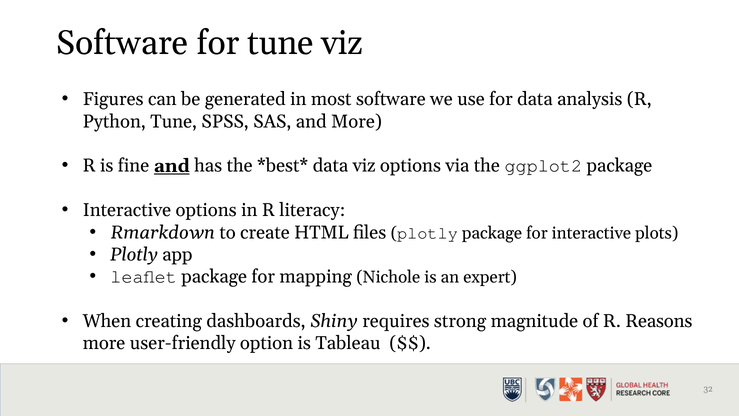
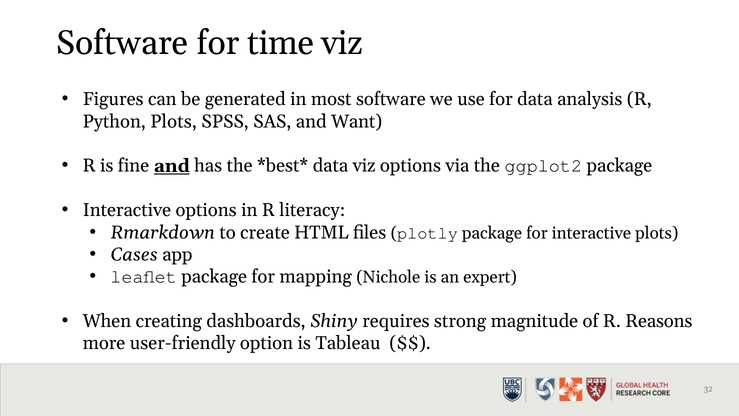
for tune: tune -> time
Python Tune: Tune -> Plots
and More: More -> Want
Plotly at (134, 254): Plotly -> Cases
